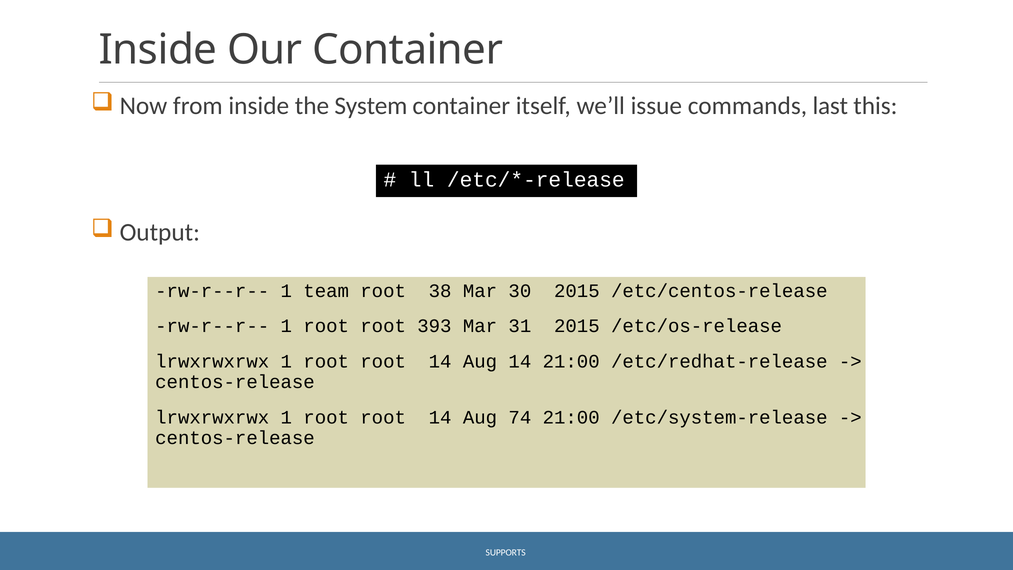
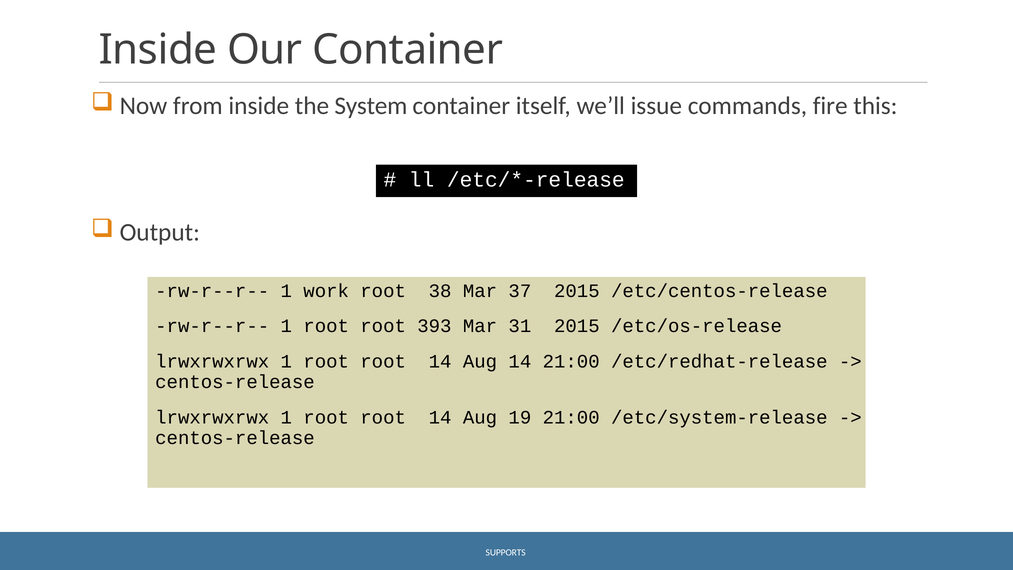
last: last -> fire
team: team -> work
30: 30 -> 37
74: 74 -> 19
